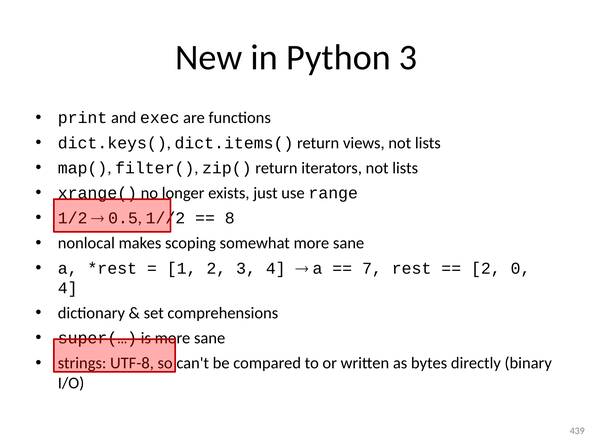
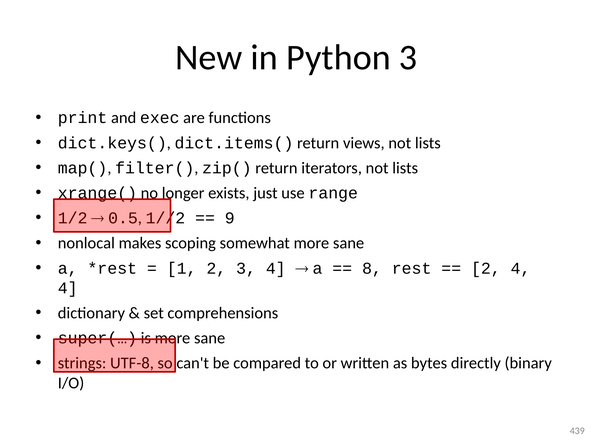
8: 8 -> 9
7: 7 -> 8
2 0: 0 -> 4
